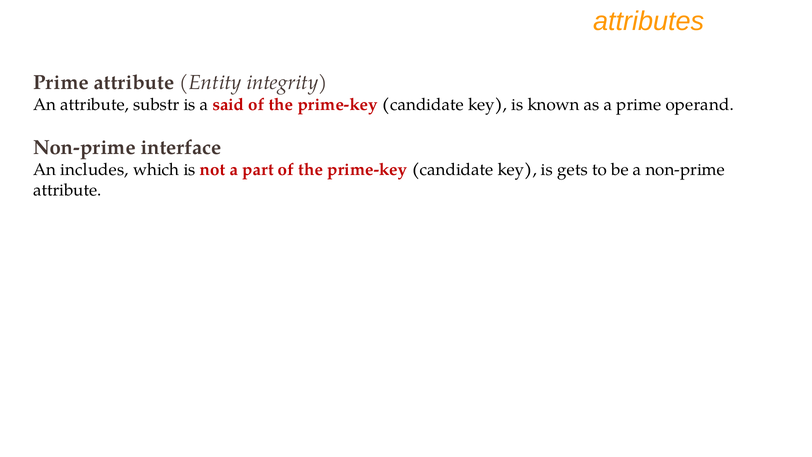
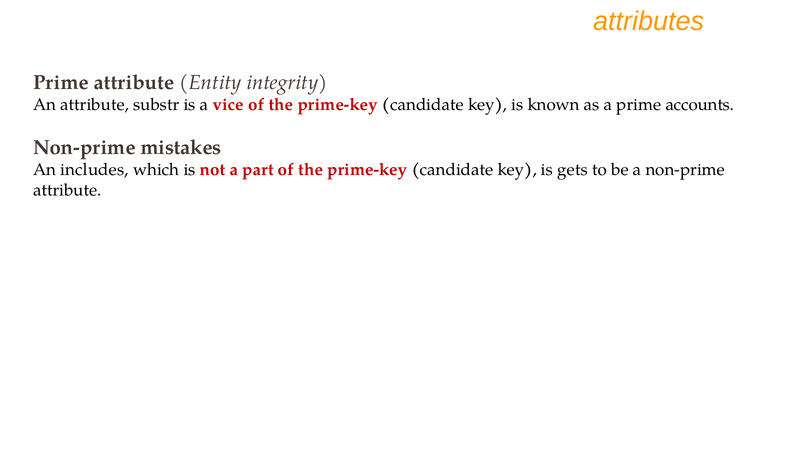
said: said -> vice
operand: operand -> accounts
interface: interface -> mistakes
